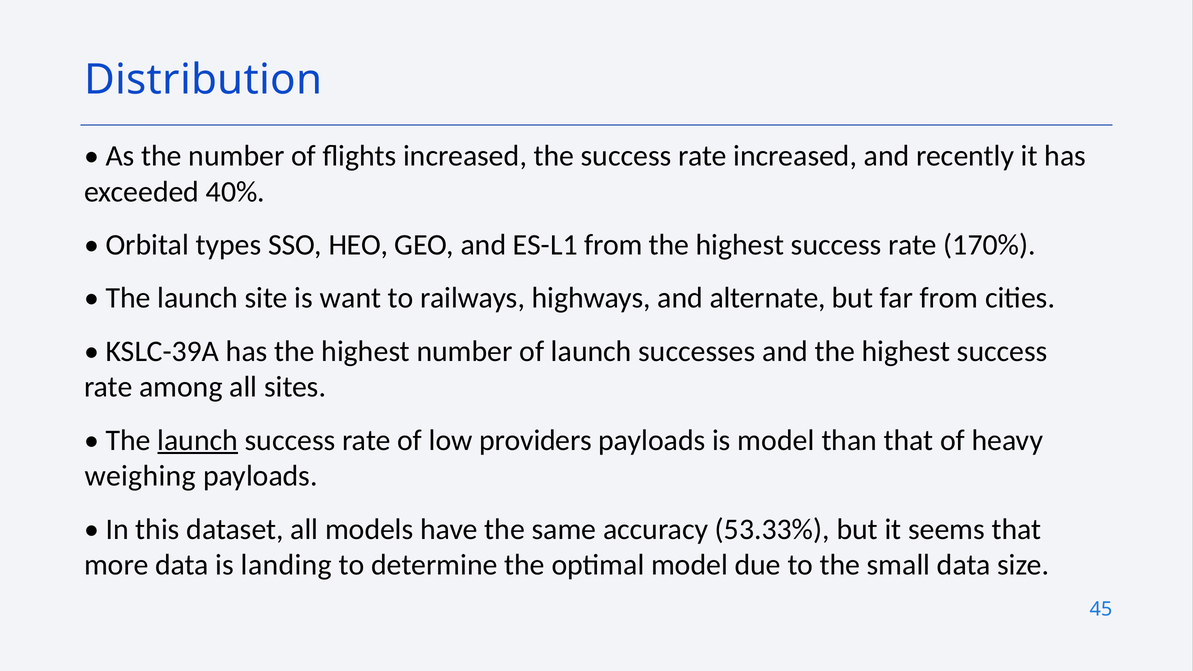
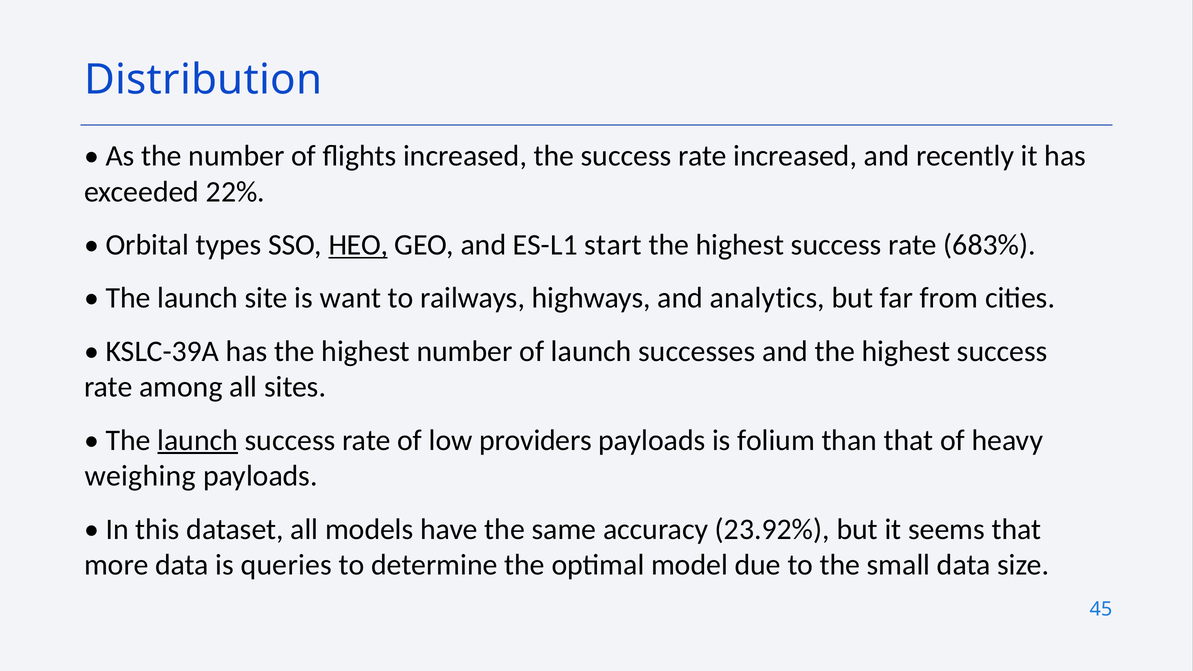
40%: 40% -> 22%
HEO underline: none -> present
ES-L1 from: from -> start
170%: 170% -> 683%
alternate: alternate -> analytics
is model: model -> folium
53.33%: 53.33% -> 23.92%
landing: landing -> queries
